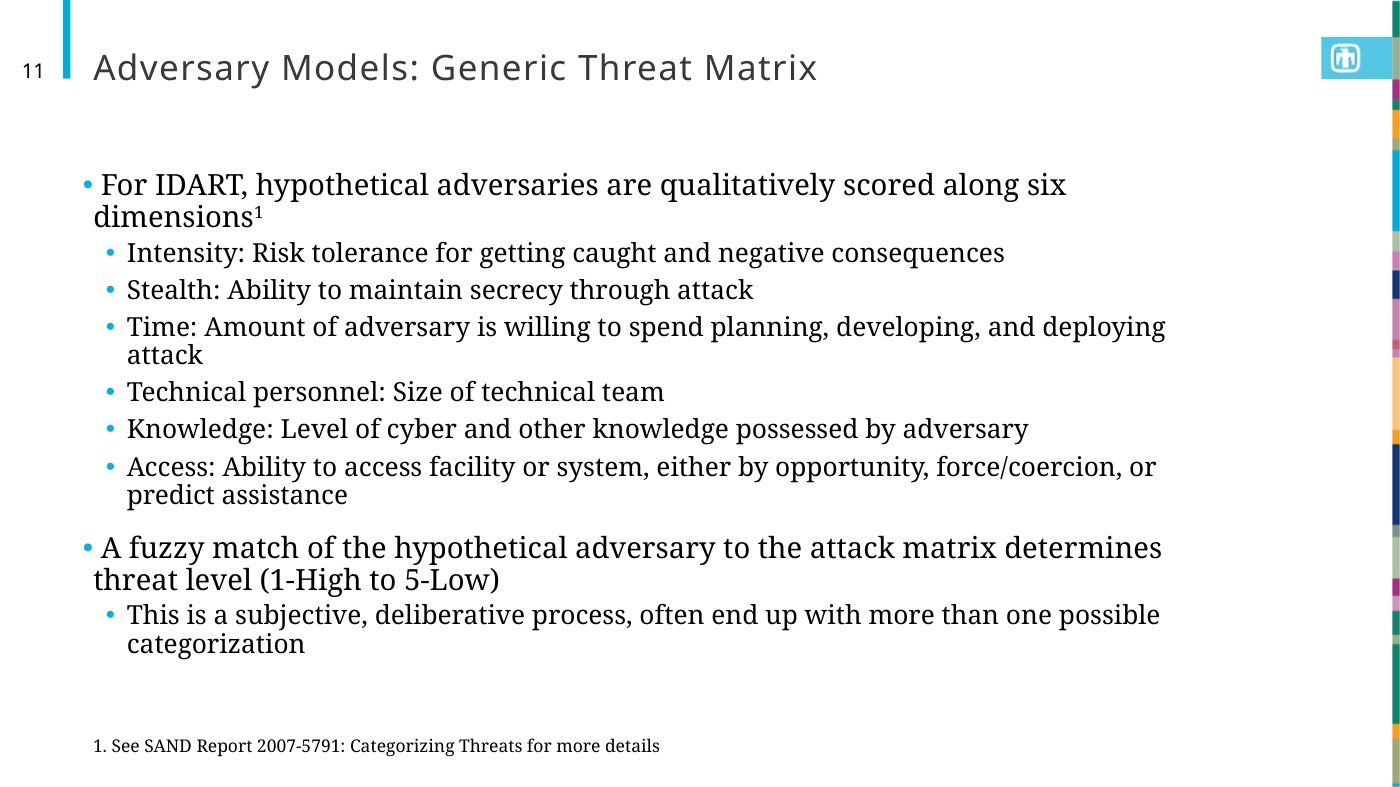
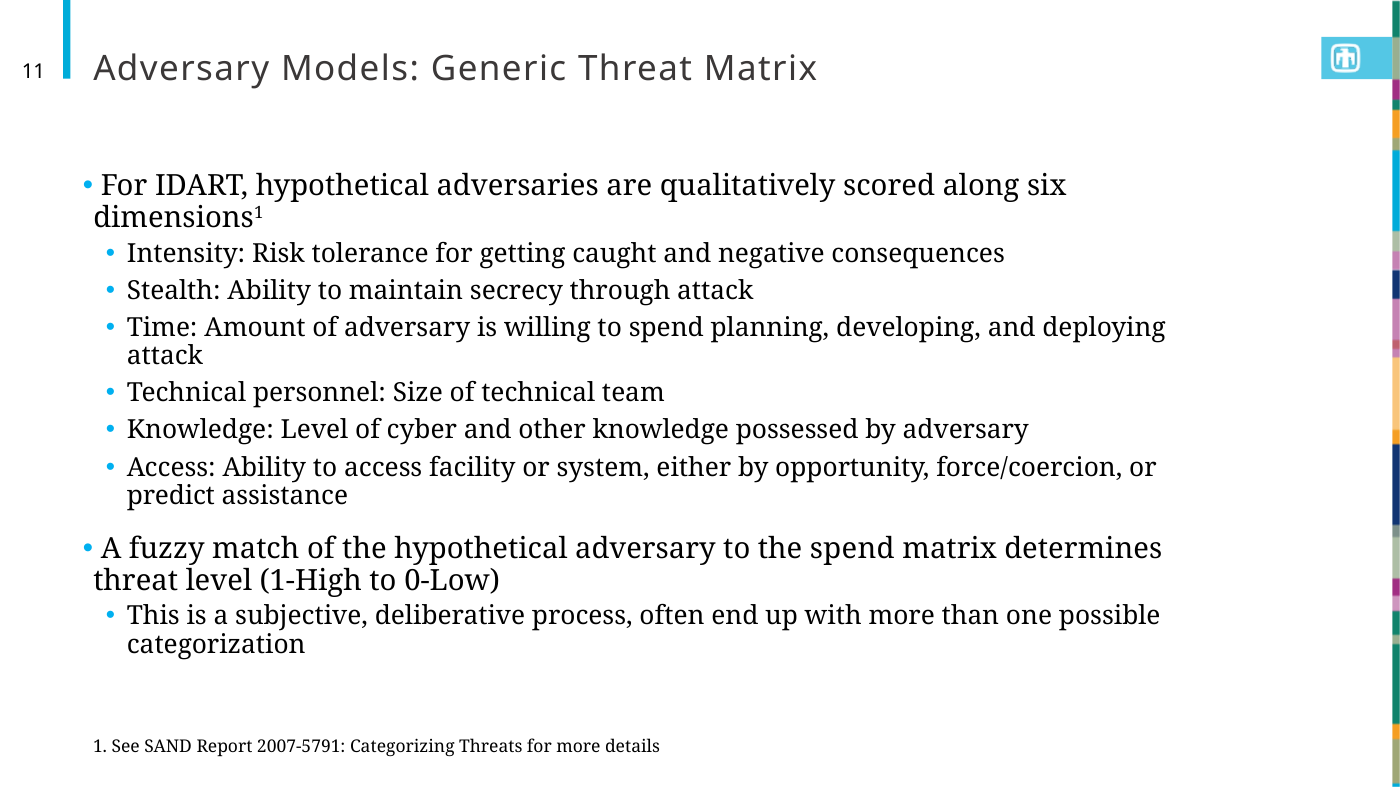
the attack: attack -> spend
5-Low: 5-Low -> 0-Low
